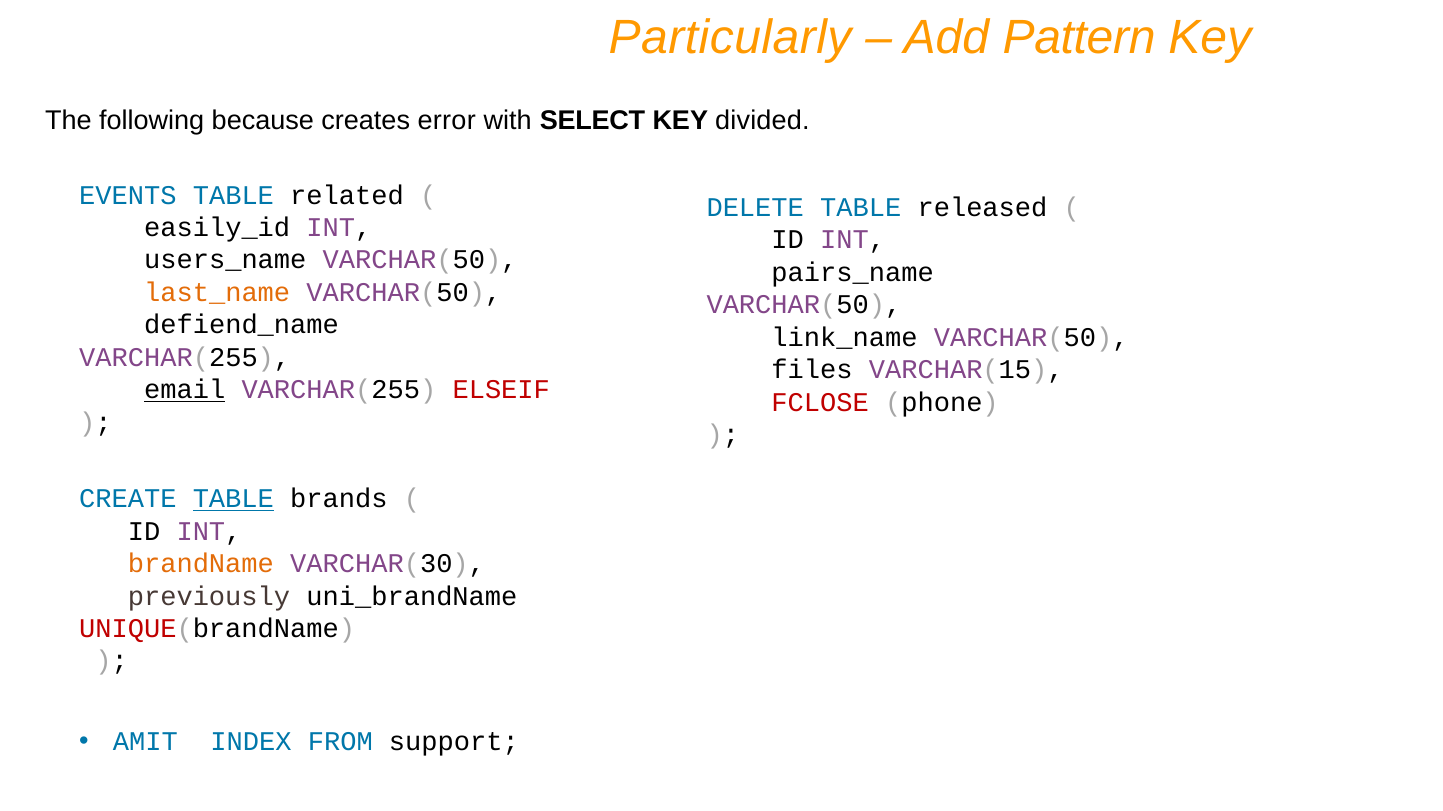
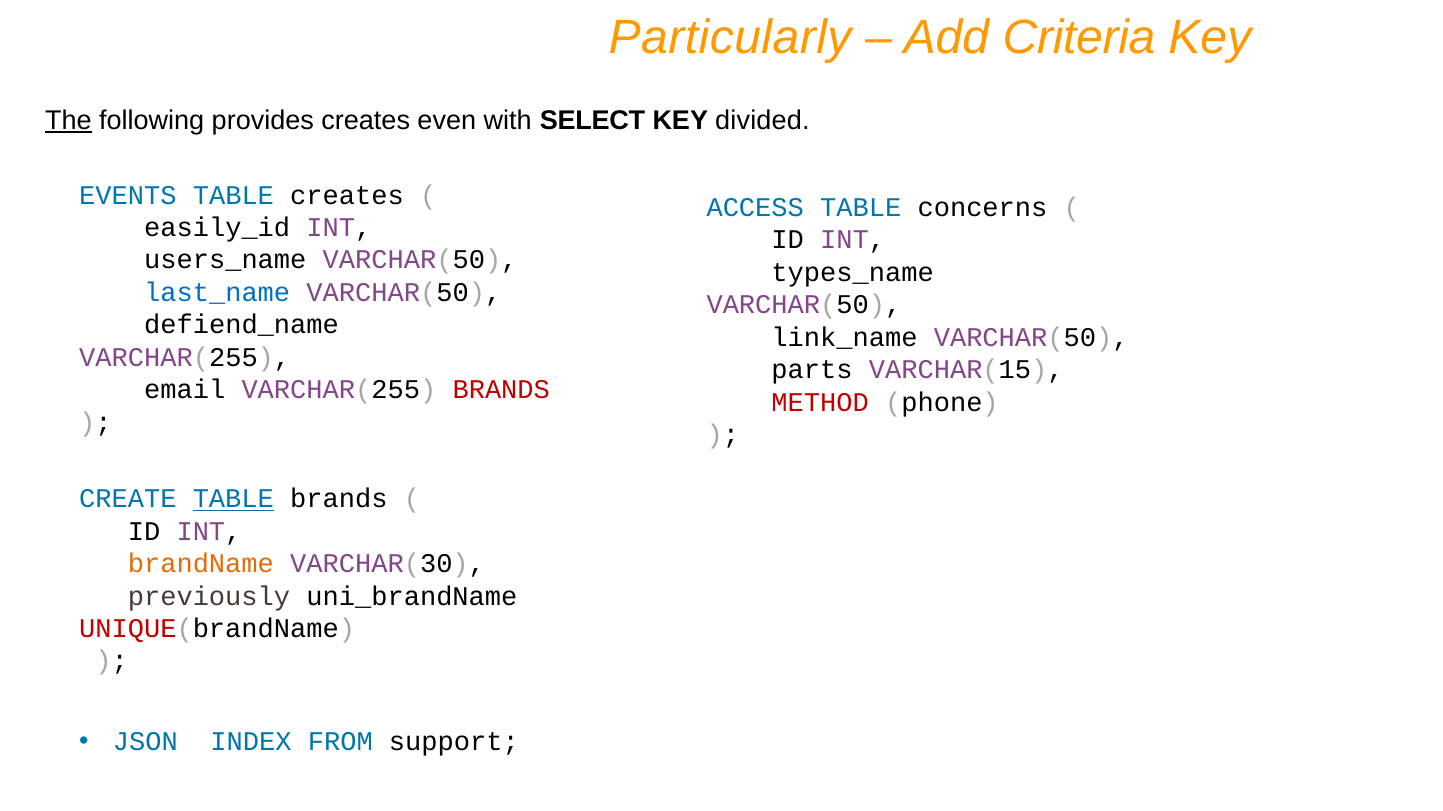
Pattern: Pattern -> Criteria
The underline: none -> present
because: because -> provides
error: error -> even
TABLE related: related -> creates
DELETE: DELETE -> ACCESS
released: released -> concerns
pairs_name: pairs_name -> types_name
last_name colour: orange -> blue
files: files -> parts
email underline: present -> none
VARCHAR(255 ELSEIF: ELSEIF -> BRANDS
FCLOSE: FCLOSE -> METHOD
AMIT: AMIT -> JSON
